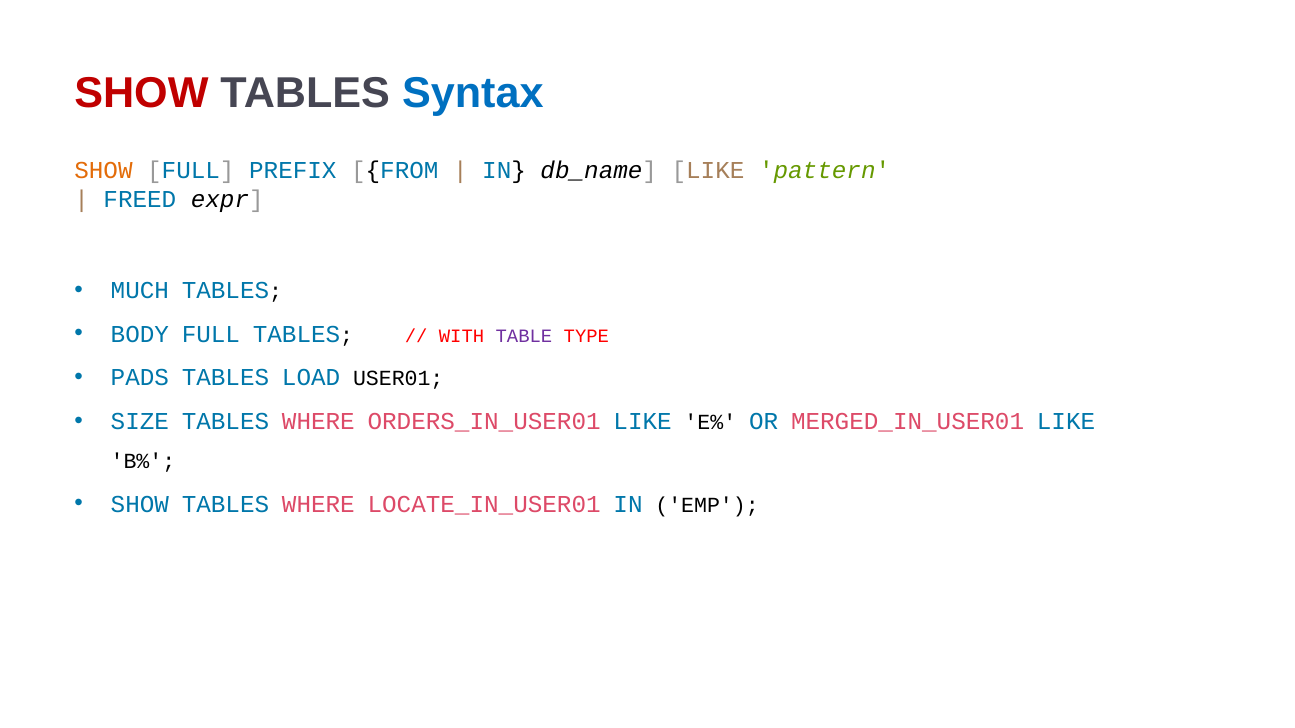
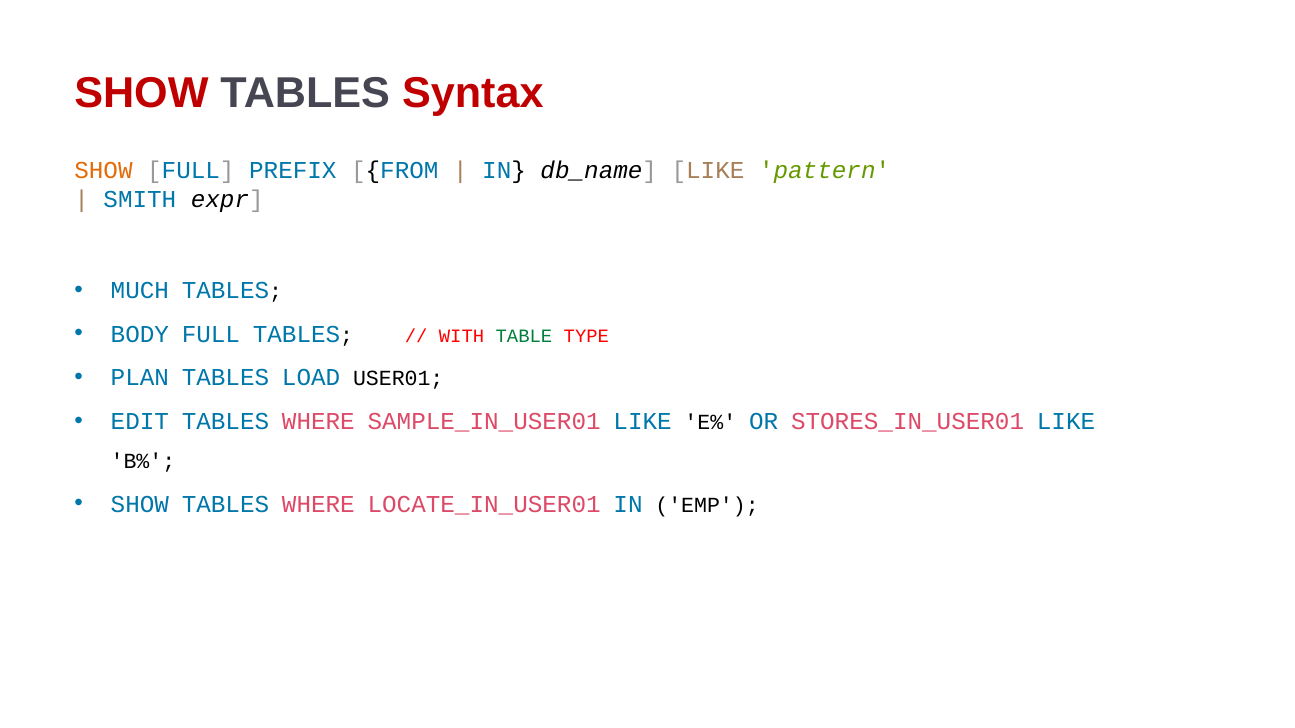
Syntax colour: blue -> red
FREED: FREED -> SMITH
TABLE colour: purple -> green
PADS: PADS -> PLAN
SIZE: SIZE -> EDIT
ORDERS_IN_USER01: ORDERS_IN_USER01 -> SAMPLE_IN_USER01
MERGED_IN_USER01: MERGED_IN_USER01 -> STORES_IN_USER01
